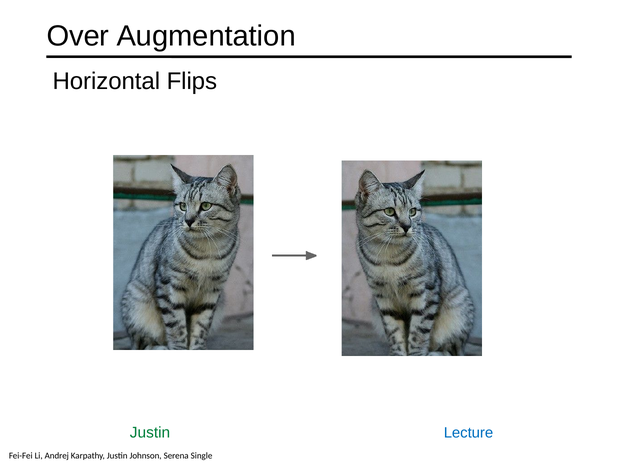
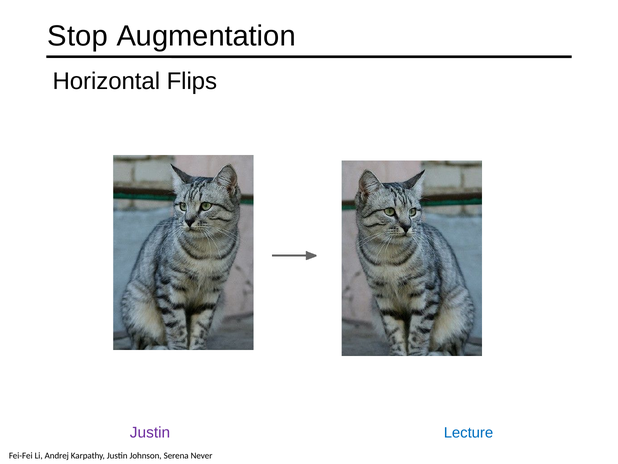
Over: Over -> Stop
Justin at (150, 432) colour: green -> purple
Single: Single -> Never
